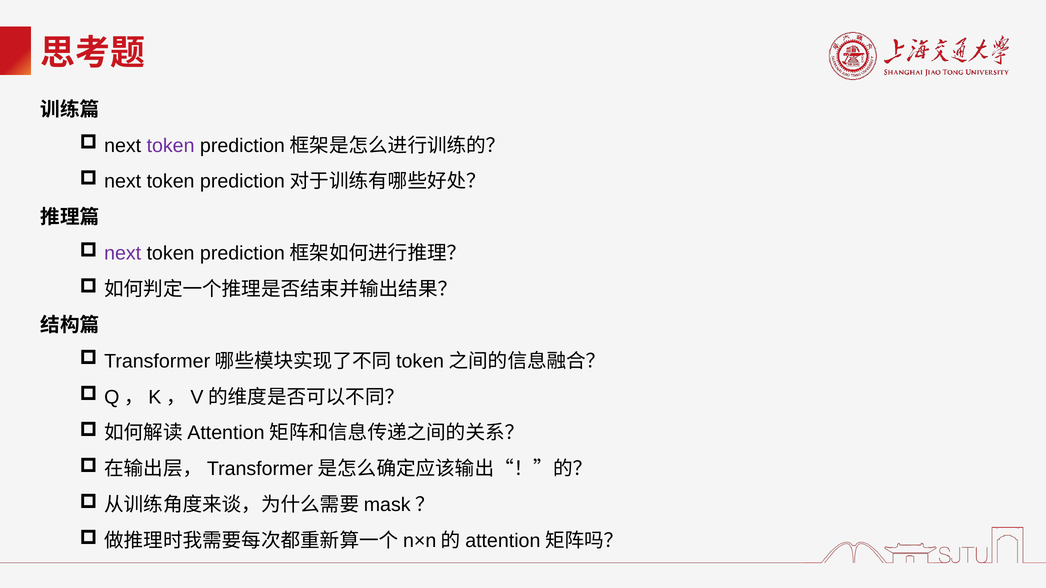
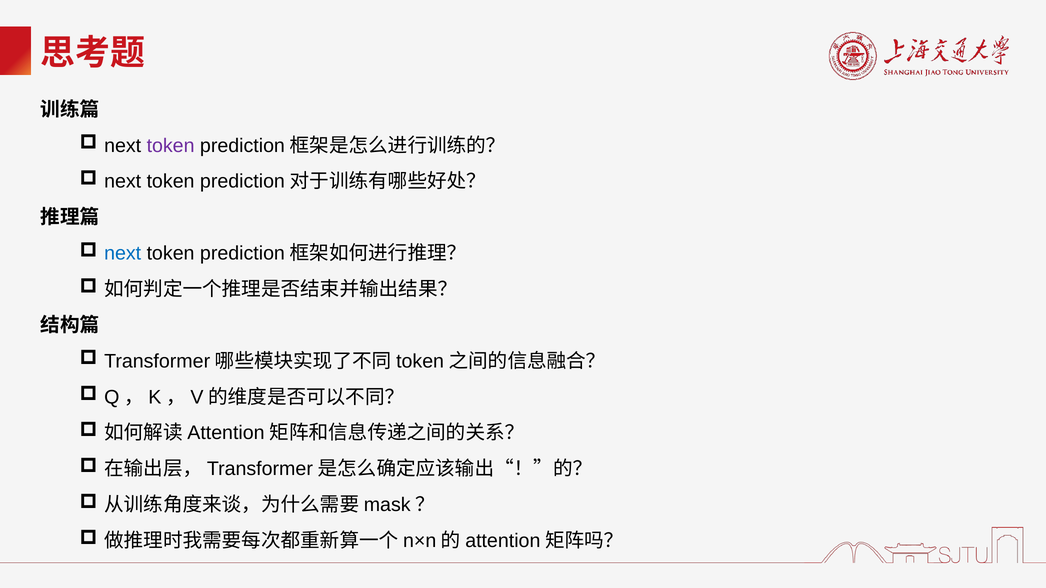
next at (123, 253) colour: purple -> blue
